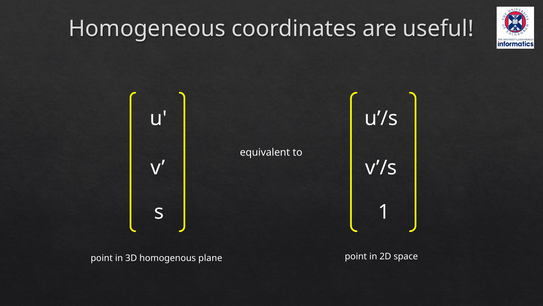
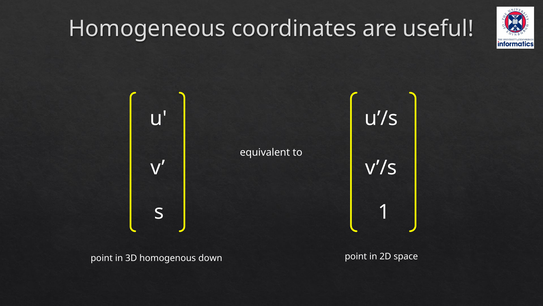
plane: plane -> down
